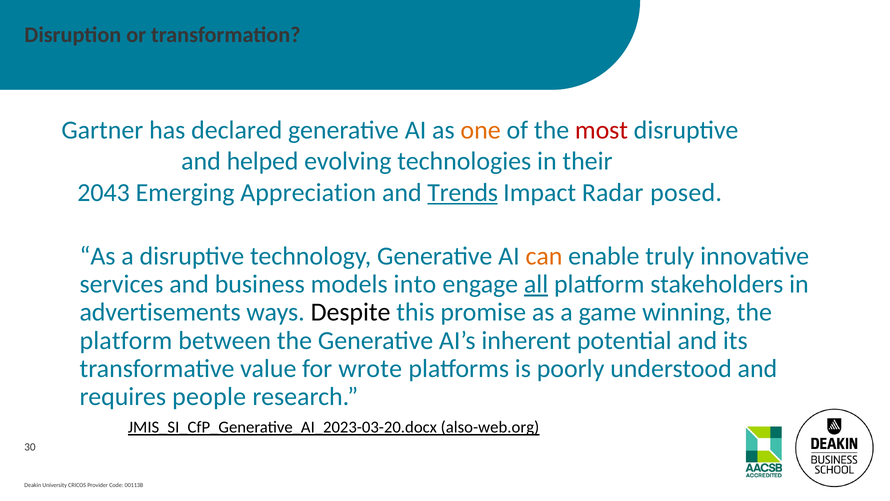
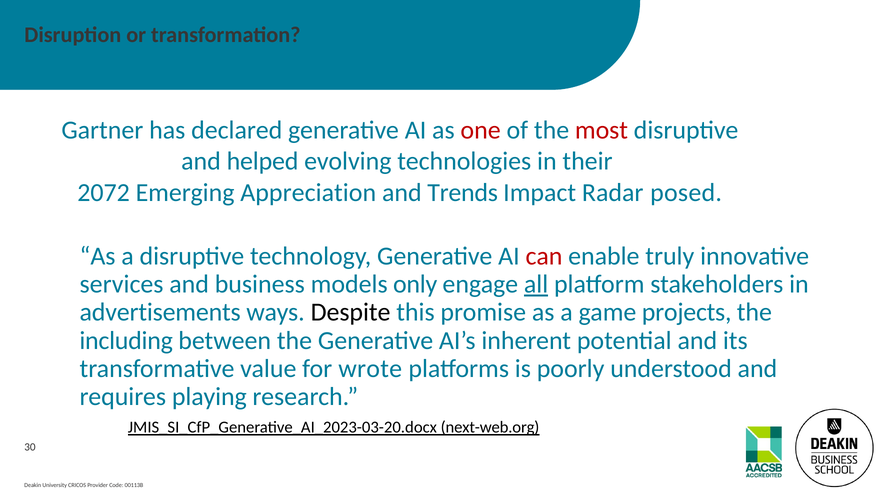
one colour: orange -> red
2043: 2043 -> 2072
Trends underline: present -> none
can colour: orange -> red
into: into -> only
winning: winning -> projects
platform at (126, 340): platform -> including
people: people -> playing
also-web.org: also-web.org -> next-web.org
